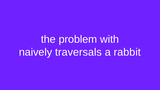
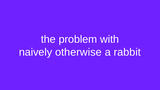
traversals: traversals -> otherwise
